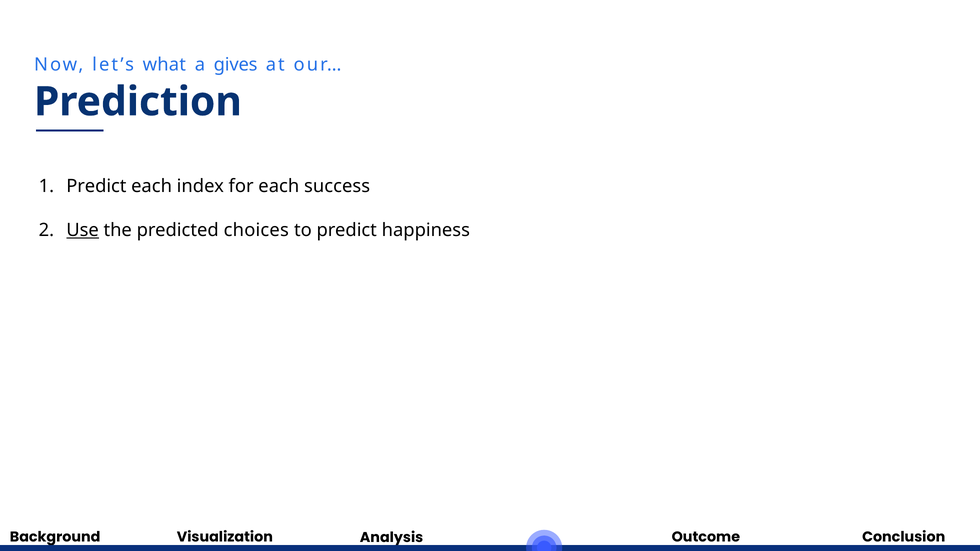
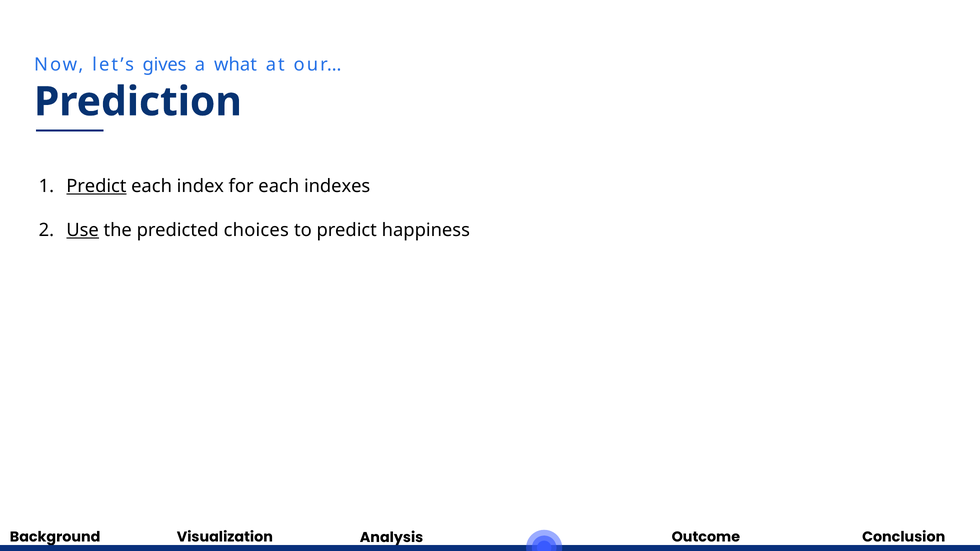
what: what -> gives
gives: gives -> what
Predict at (96, 186) underline: none -> present
success: success -> indexes
